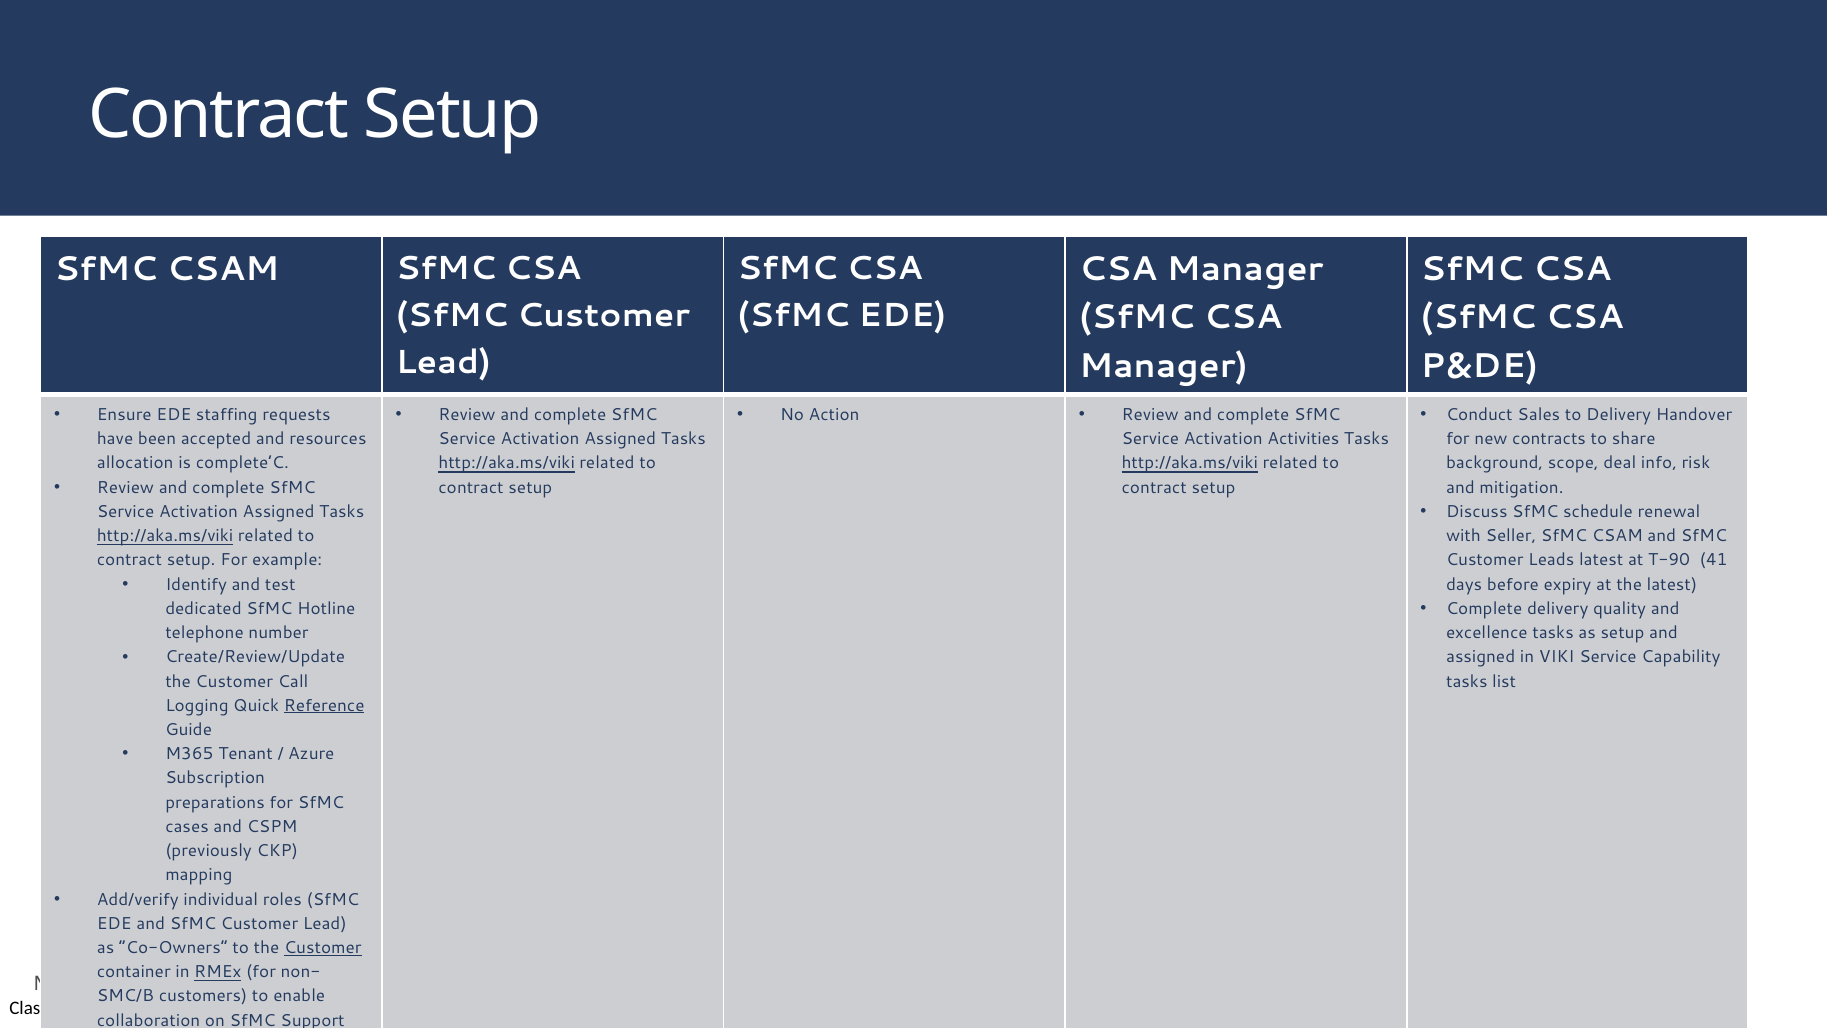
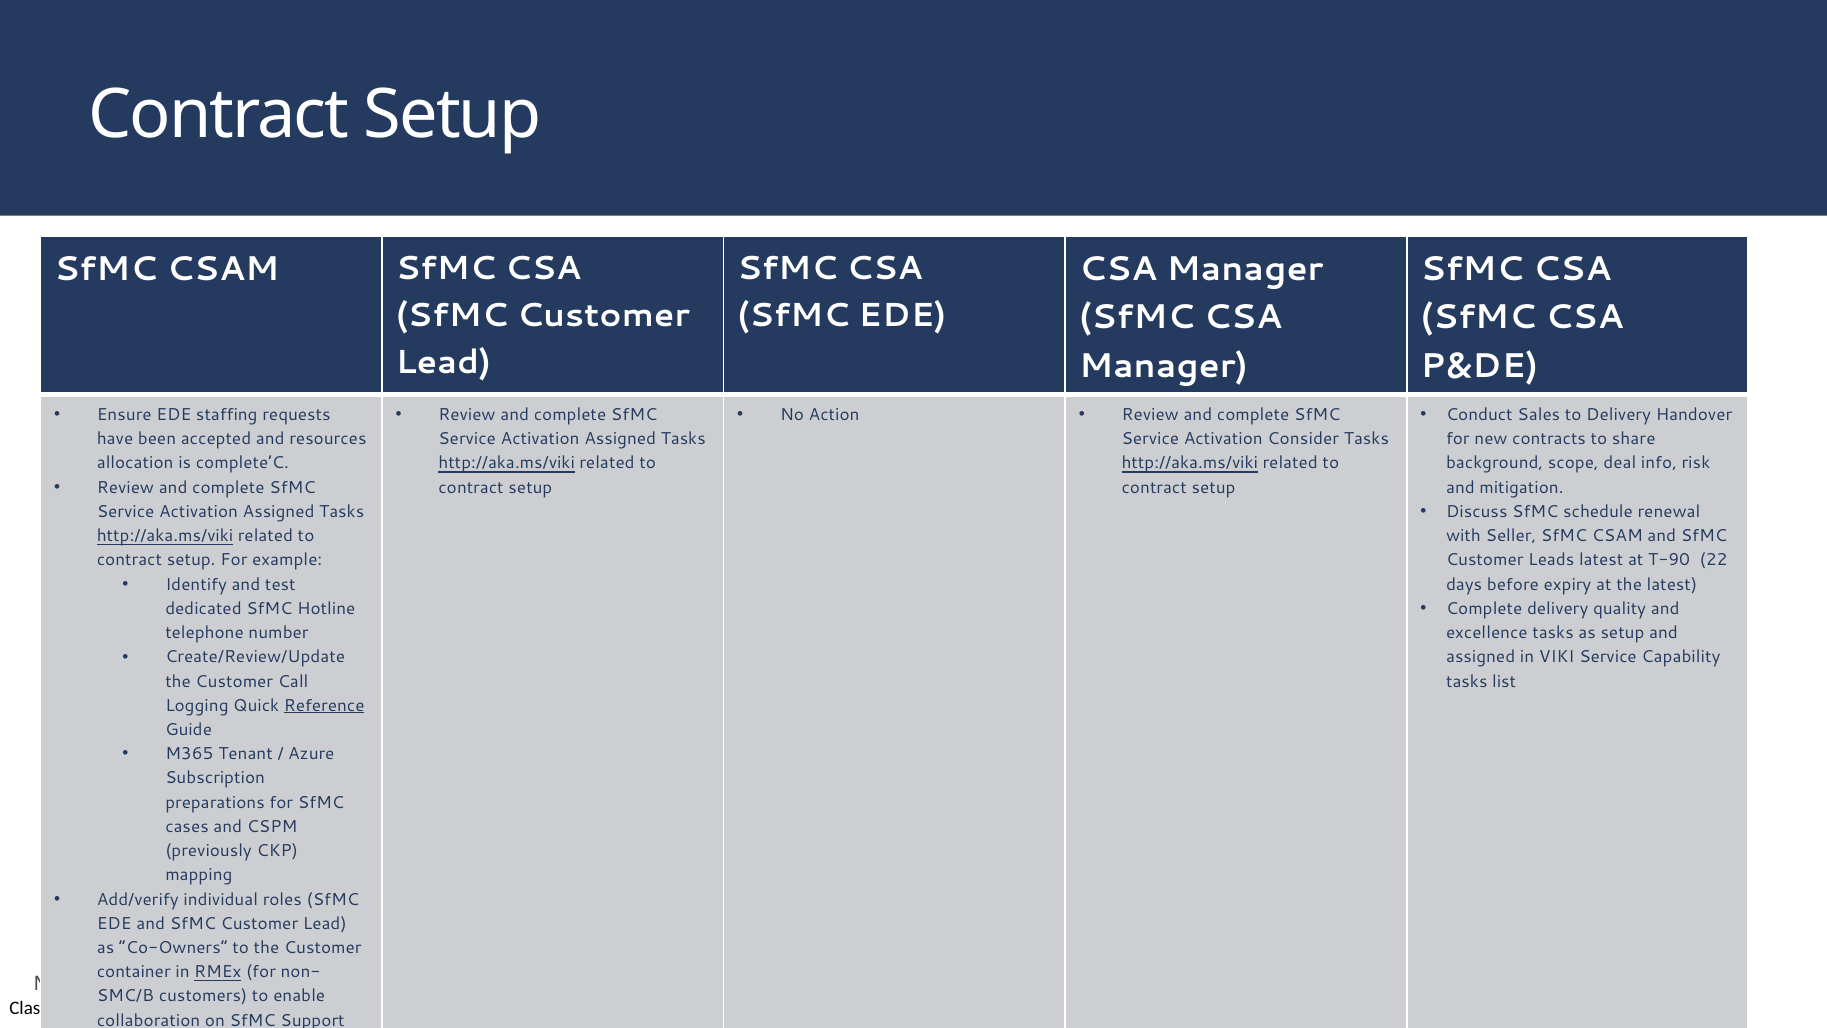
Activities: Activities -> Consider
41: 41 -> 22
Customer at (323, 948) underline: present -> none
